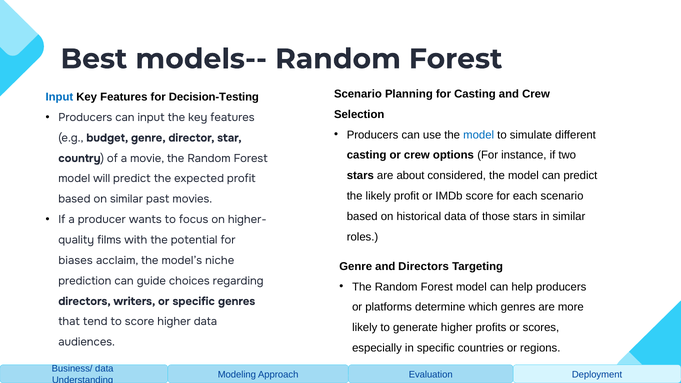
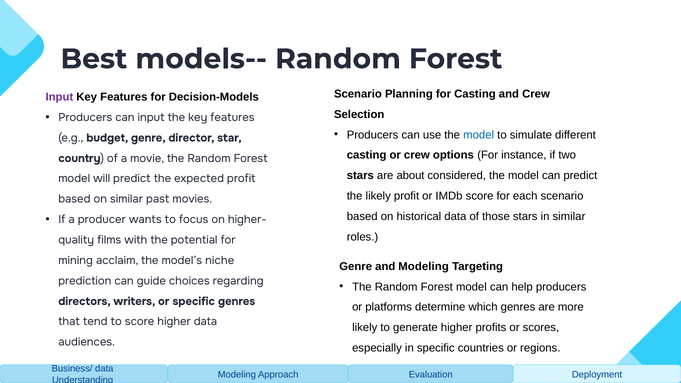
Input at (59, 97) colour: blue -> purple
Decision-Testing: Decision-Testing -> Decision-Models
biases: biases -> mining
and Directors: Directors -> Modeling
